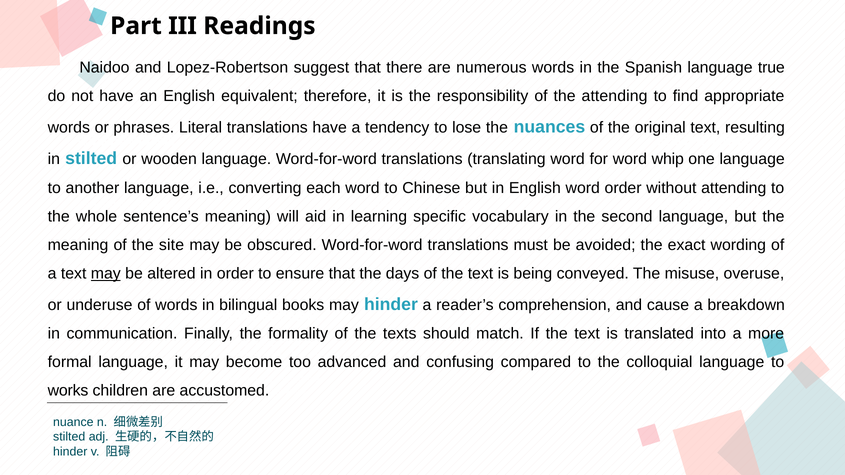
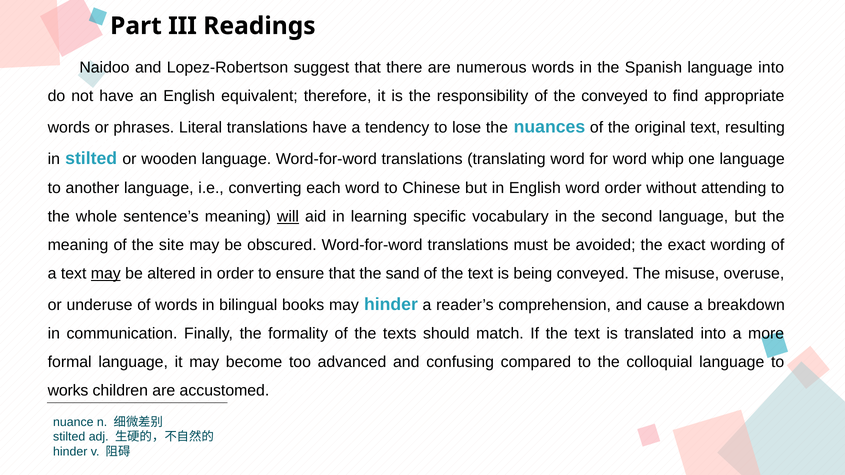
language true: true -> into
the attending: attending -> conveyed
will underline: none -> present
days: days -> sand
